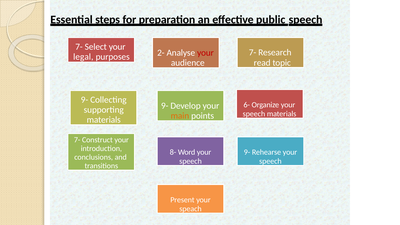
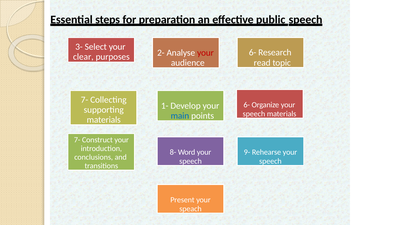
7- at (79, 47): 7- -> 3-
7- at (253, 53): 7- -> 6-
legal: legal -> clear
9- at (85, 100): 9- -> 7-
9- at (165, 106): 9- -> 1-
main colour: orange -> blue
